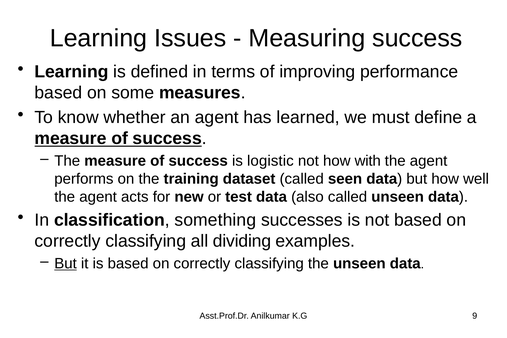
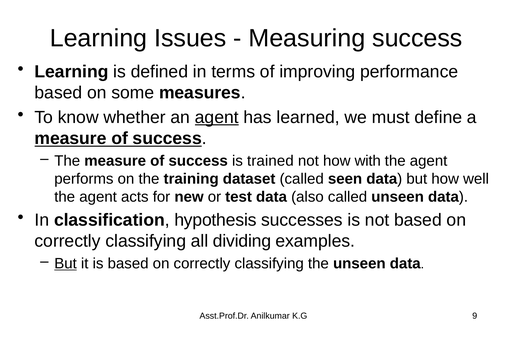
agent at (217, 117) underline: none -> present
logistic: logistic -> trained
something: something -> hypothesis
